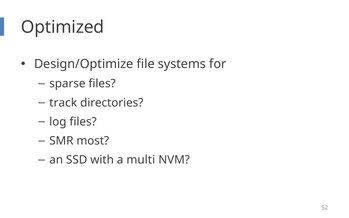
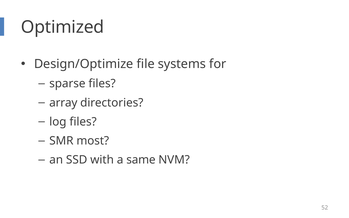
track: track -> array
multi: multi -> same
